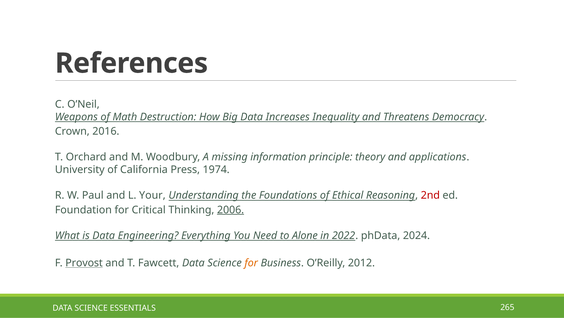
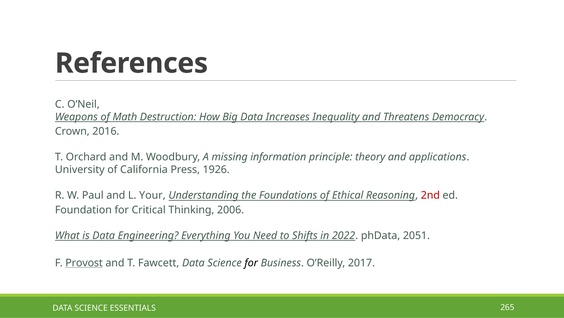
1974: 1974 -> 1926
2006 underline: present -> none
Alone: Alone -> Shifts
2024: 2024 -> 2051
for at (251, 262) colour: orange -> black
2012: 2012 -> 2017
